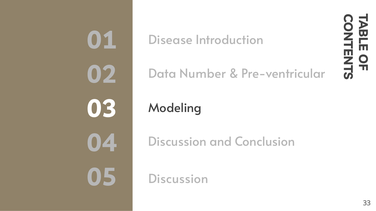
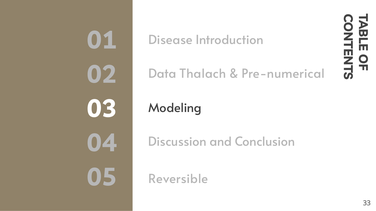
Number: Number -> Thalach
Pre-ventricular: Pre-ventricular -> Pre-numerical
Discussion at (178, 179): Discussion -> Reversible
